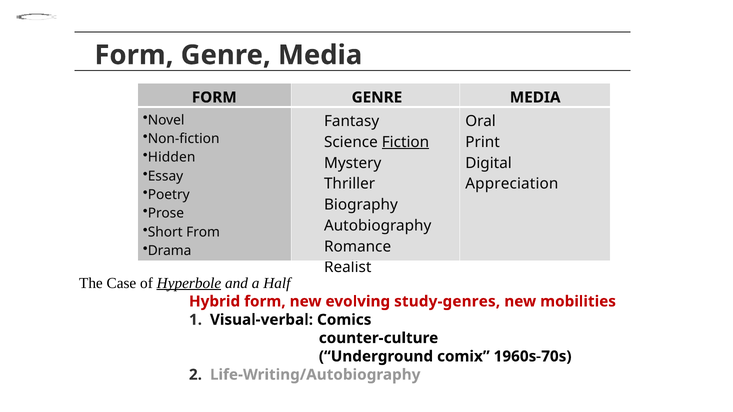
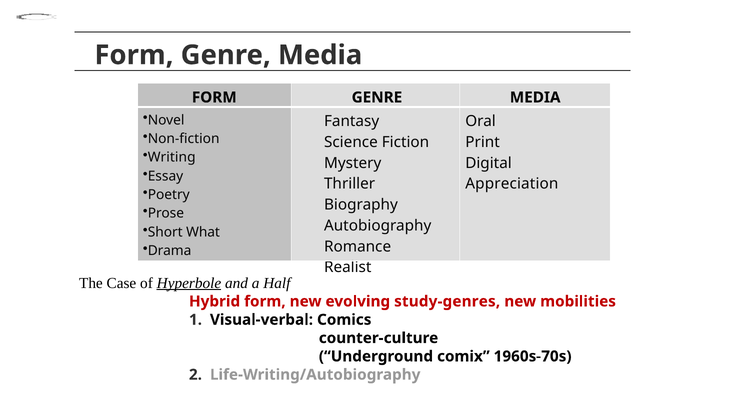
Fiction underline: present -> none
Hidden: Hidden -> Writing
From: From -> What
